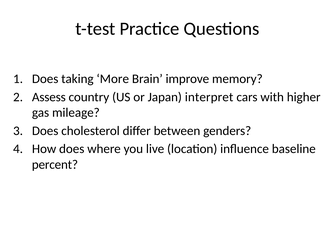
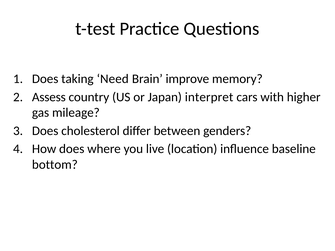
More: More -> Need
percent: percent -> bottom
